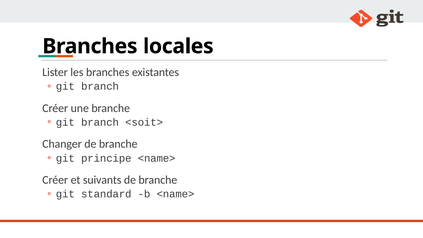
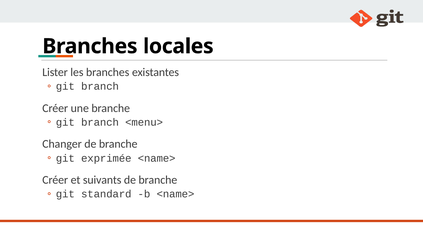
<soit>: <soit> -> <menu>
principe: principe -> exprimée
